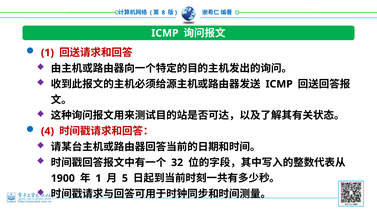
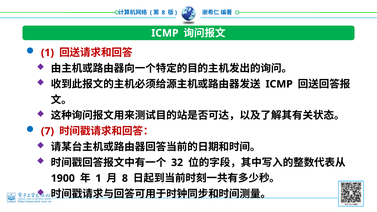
4: 4 -> 7
5 at (125, 178): 5 -> 8
